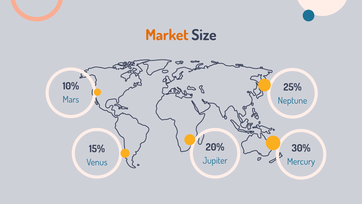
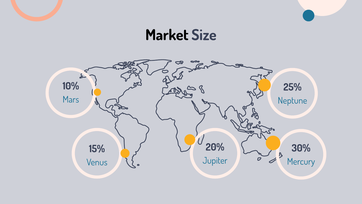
Market colour: orange -> black
